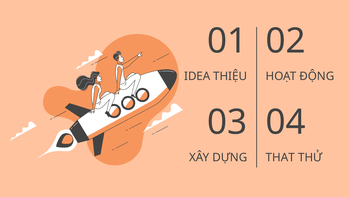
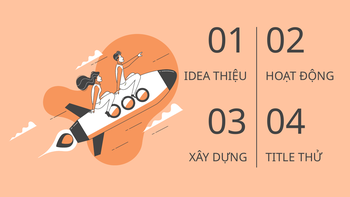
THAT: THAT -> TITLE
